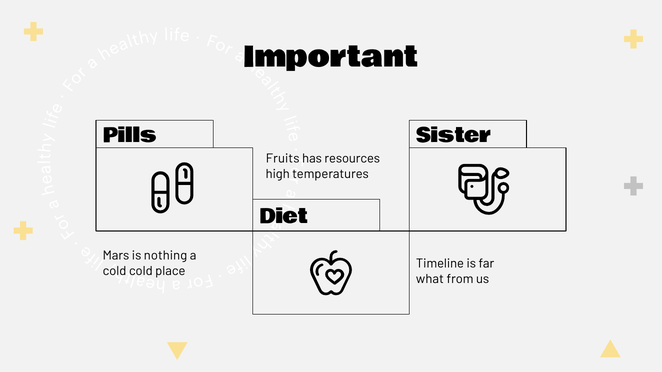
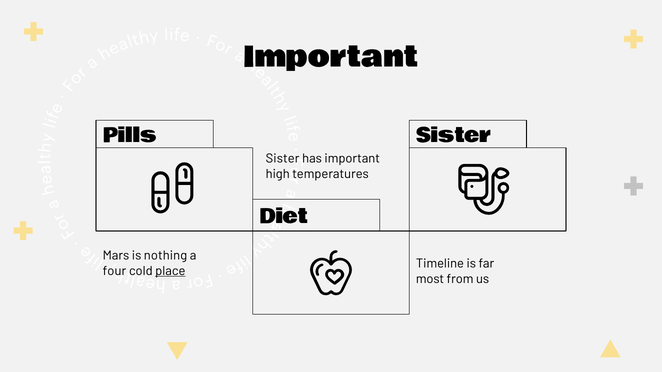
Fruits at (283, 159): Fruits -> Sister
has resources: resources -> important
cold at (114, 271): cold -> four
place underline: none -> present
what: what -> most
